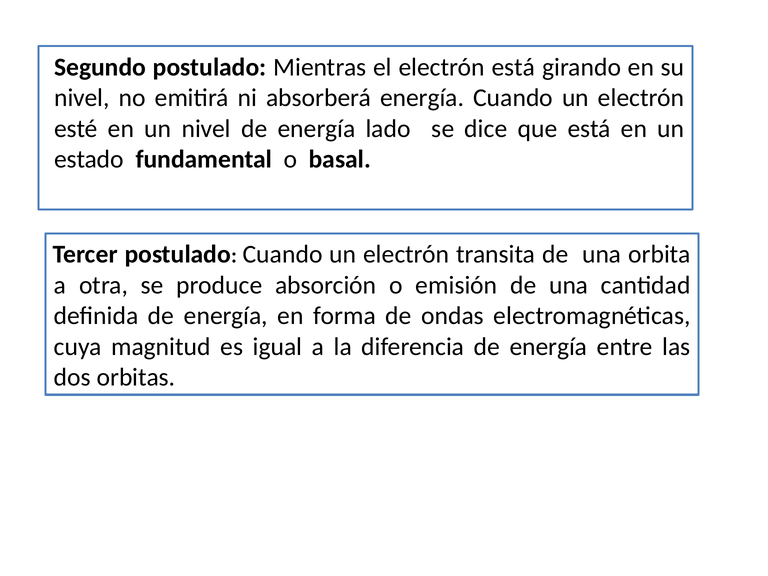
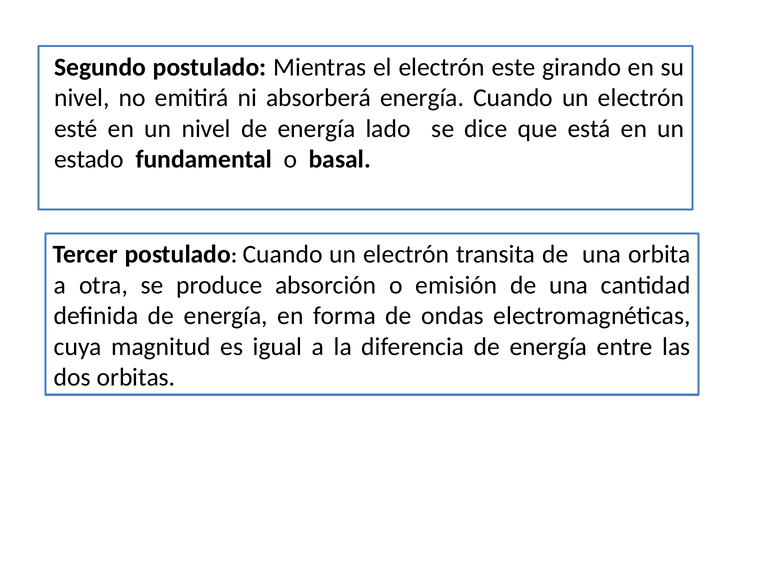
electrón está: está -> este
